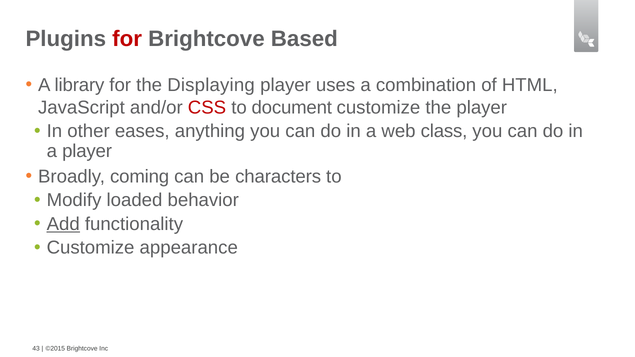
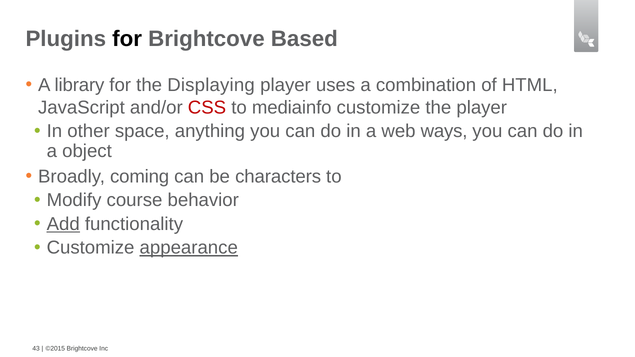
for at (127, 39) colour: red -> black
document: document -> mediainfo
eases: eases -> space
class: class -> ways
a player: player -> object
loaded: loaded -> course
appearance underline: none -> present
